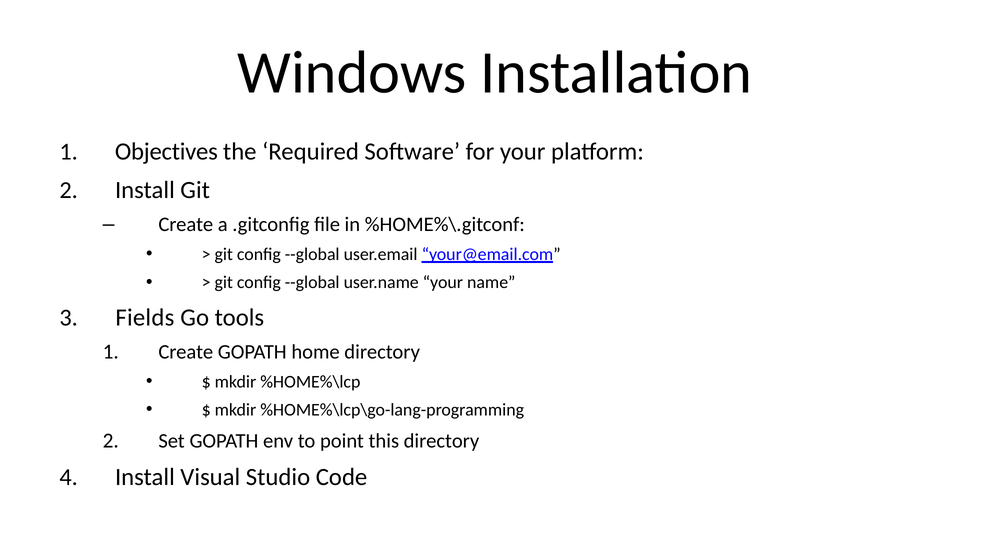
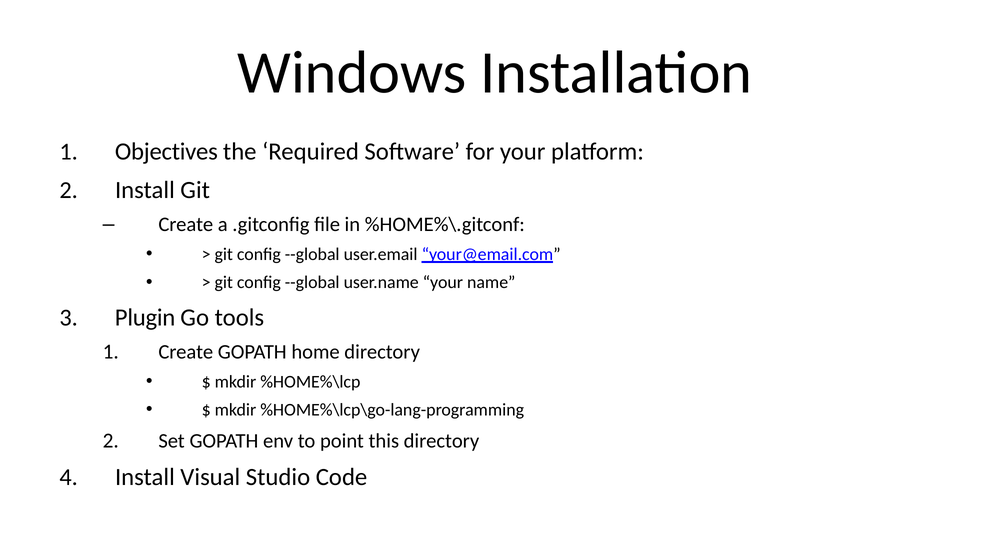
Fields: Fields -> Plugin
